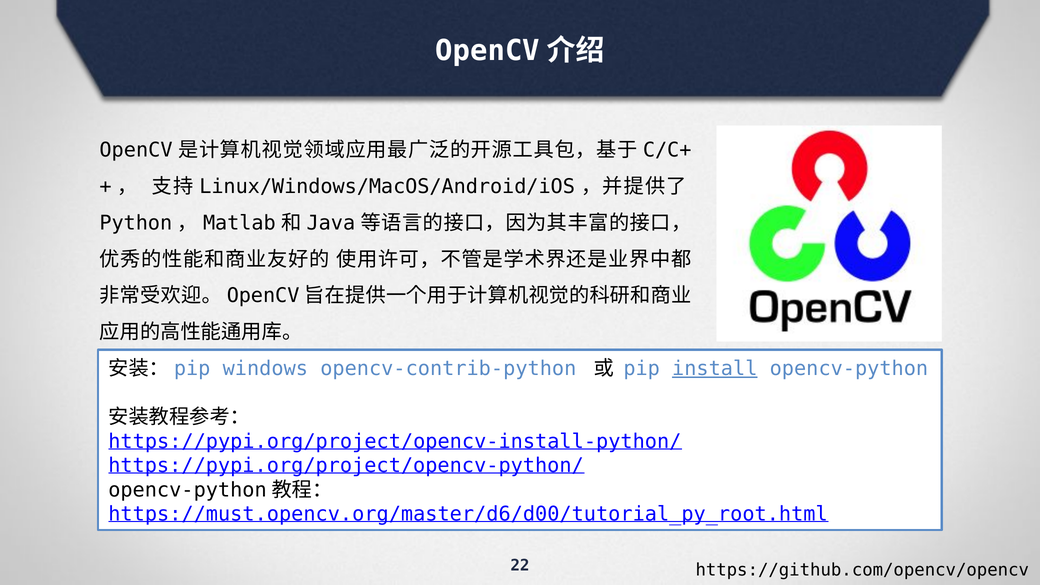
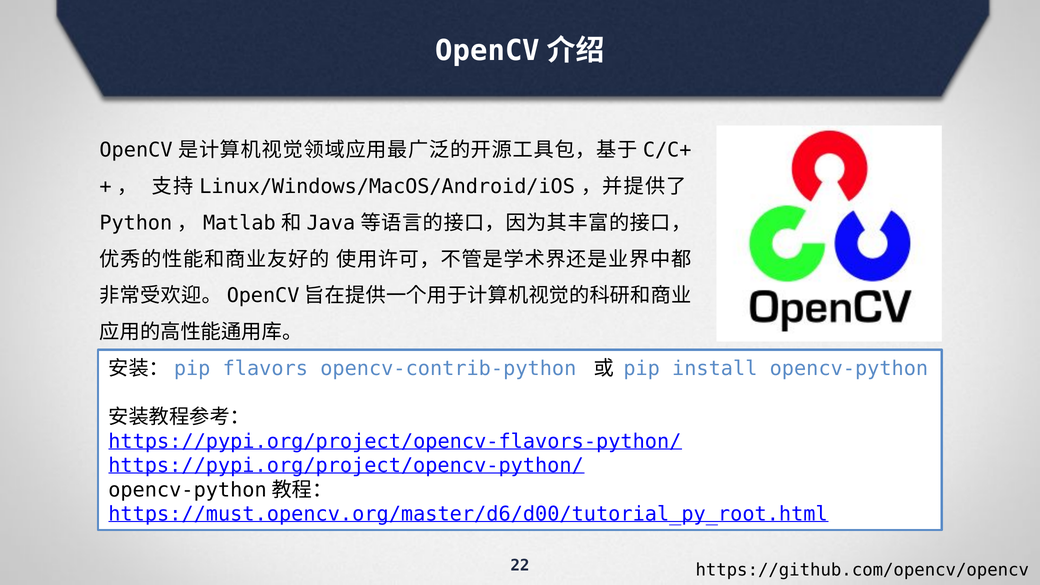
windows: windows -> flavors
install underline: present -> none
https://pypi.org/project/opencv-install-python/: https://pypi.org/project/opencv-install-python/ -> https://pypi.org/project/opencv-flavors-python/
